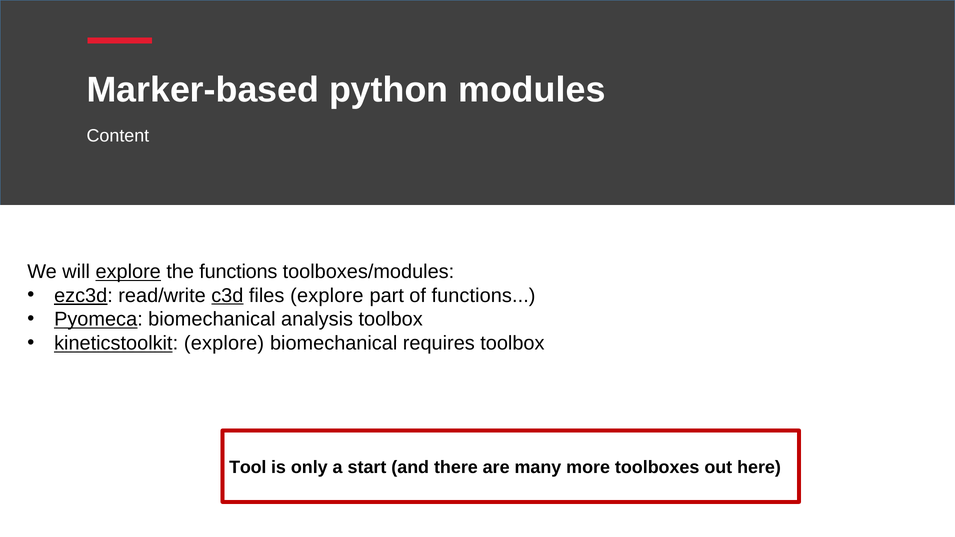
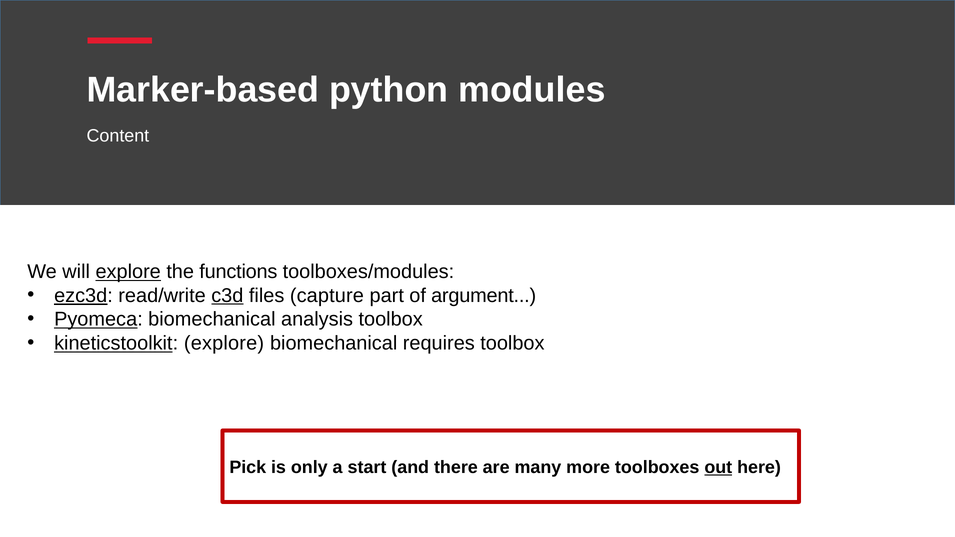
files explore: explore -> capture
of functions: functions -> argument
Tool: Tool -> Pick
out underline: none -> present
